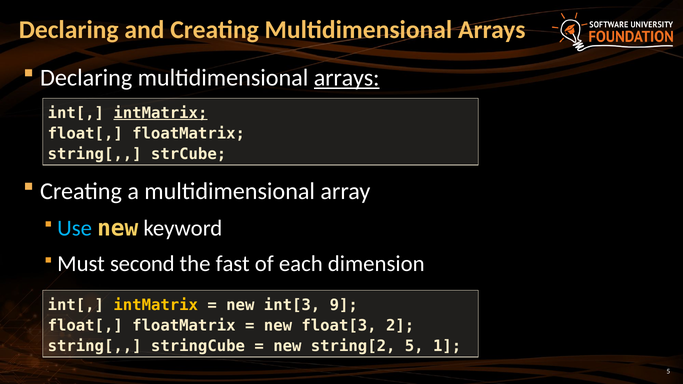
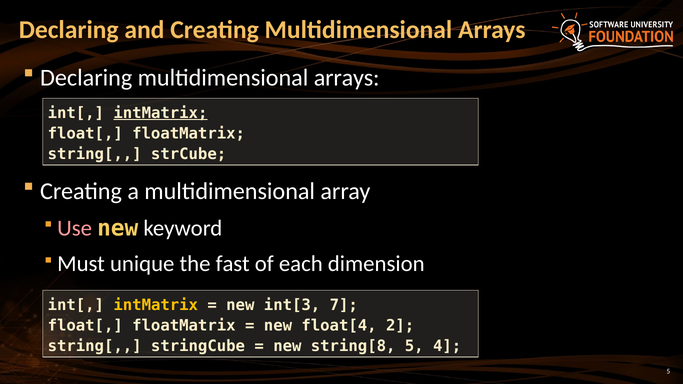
arrays at (347, 78) underline: present -> none
Use colour: light blue -> pink
second: second -> unique
9: 9 -> 7
float[3: float[3 -> float[4
string[2: string[2 -> string[8
1: 1 -> 4
